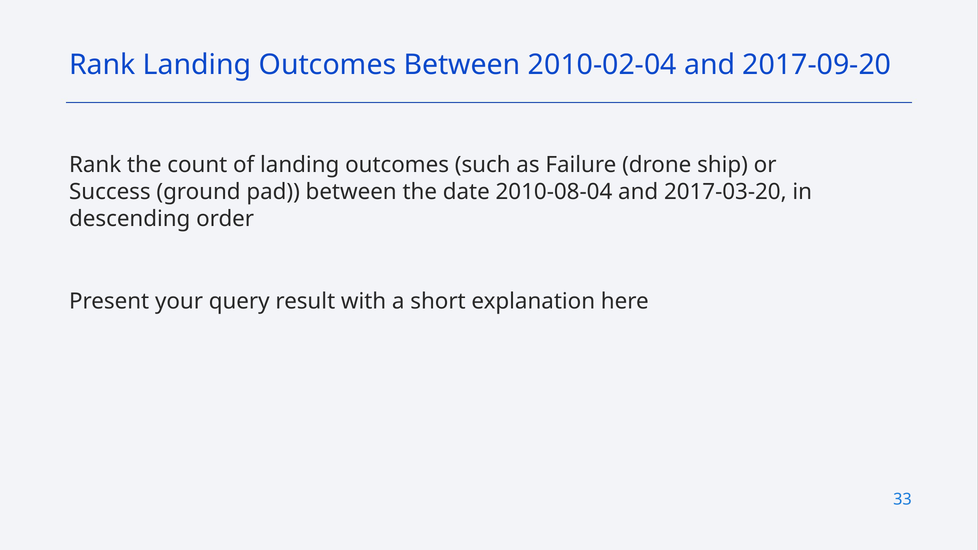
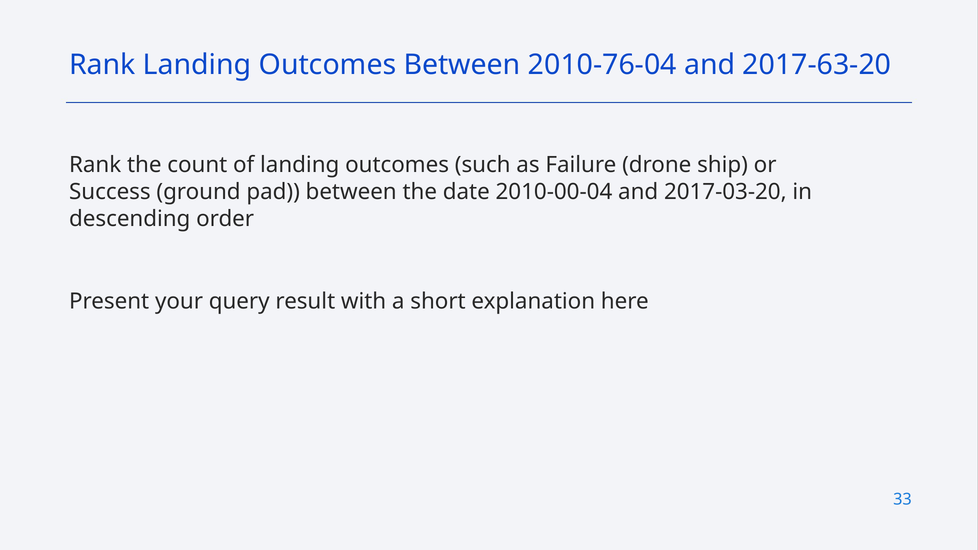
2010-02-04: 2010-02-04 -> 2010-76-04
2017-09-20: 2017-09-20 -> 2017-63-20
2010-08-04: 2010-08-04 -> 2010-00-04
